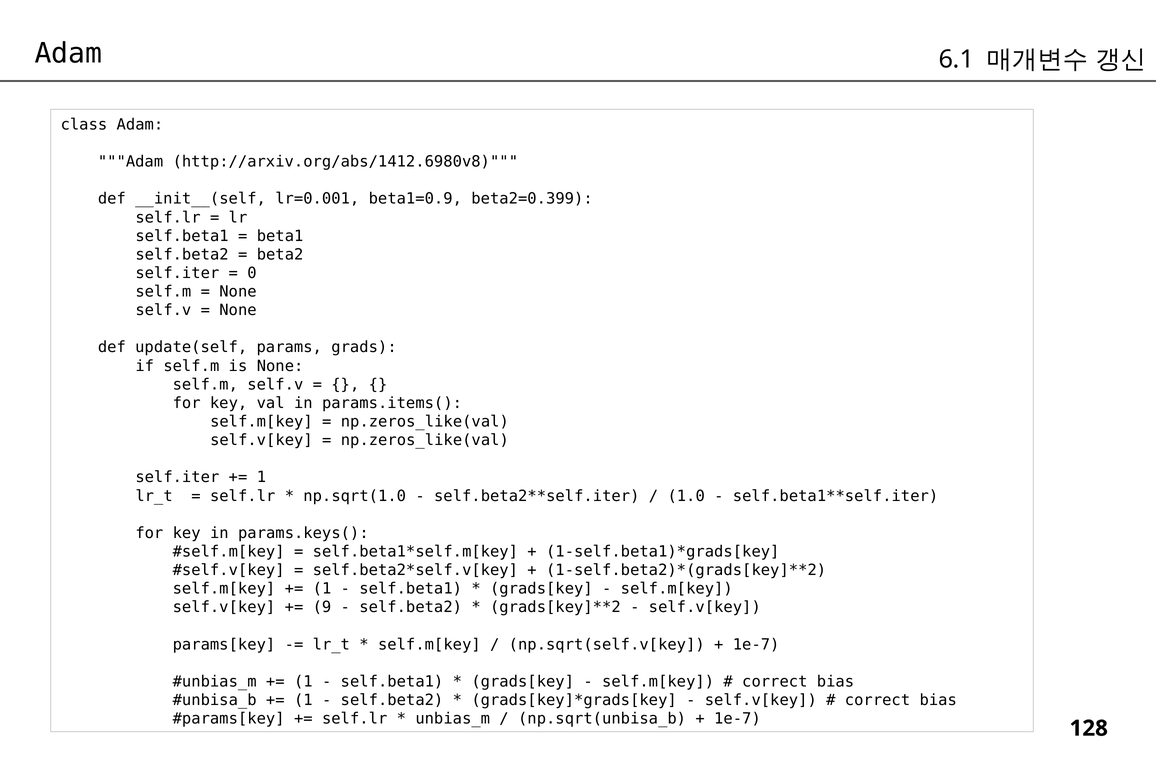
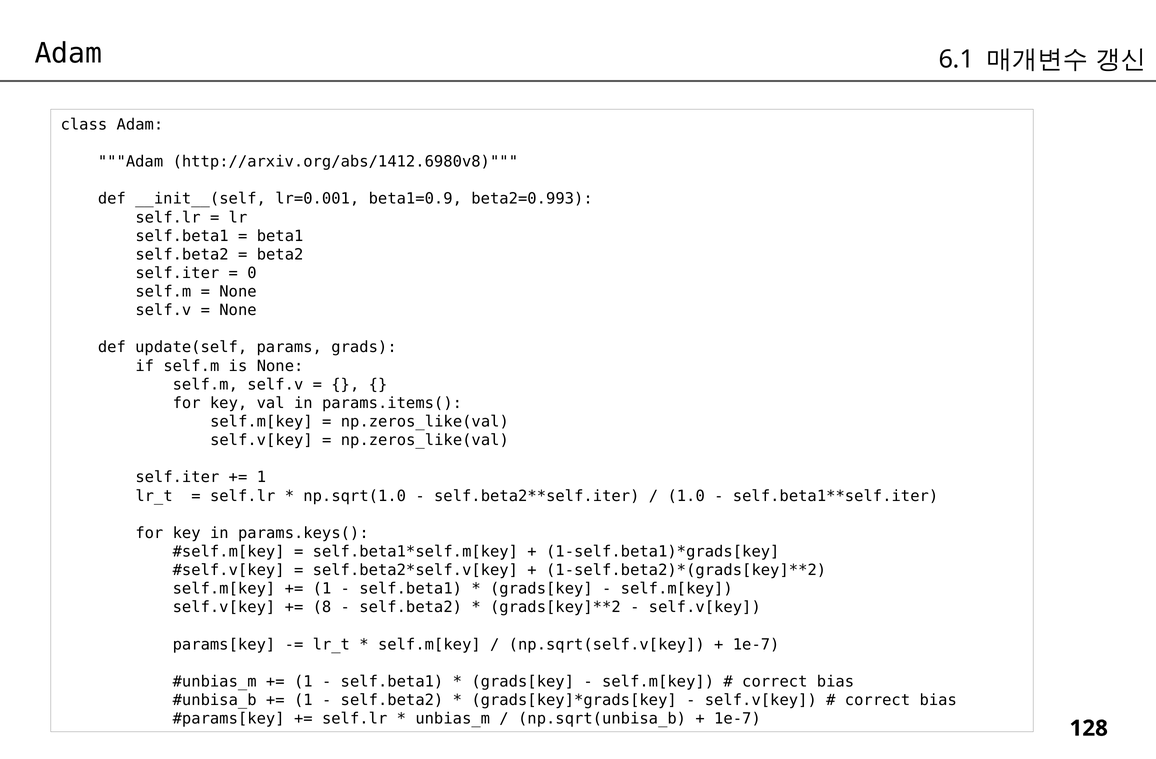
beta2=0.399: beta2=0.399 -> beta2=0.993
9: 9 -> 8
